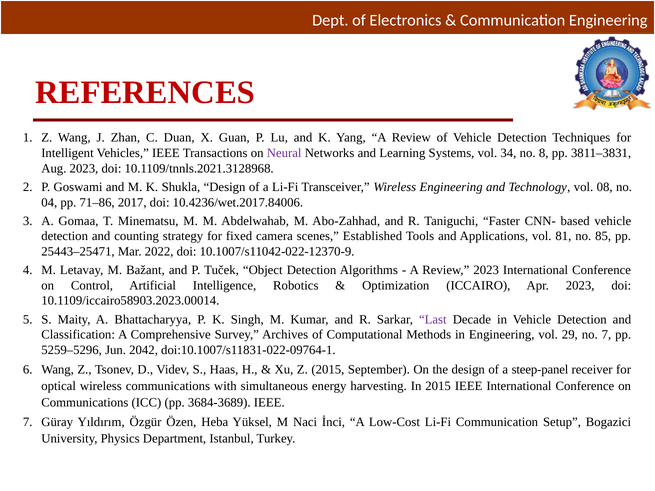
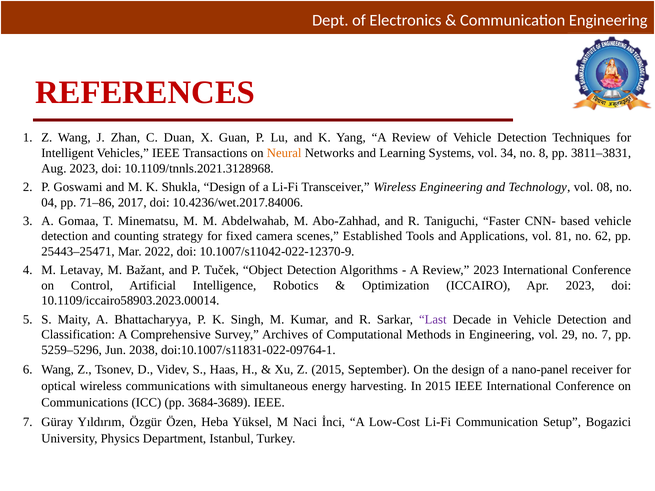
Neural colour: purple -> orange
85: 85 -> 62
2042: 2042 -> 2038
steep-panel: steep-panel -> nano-panel
